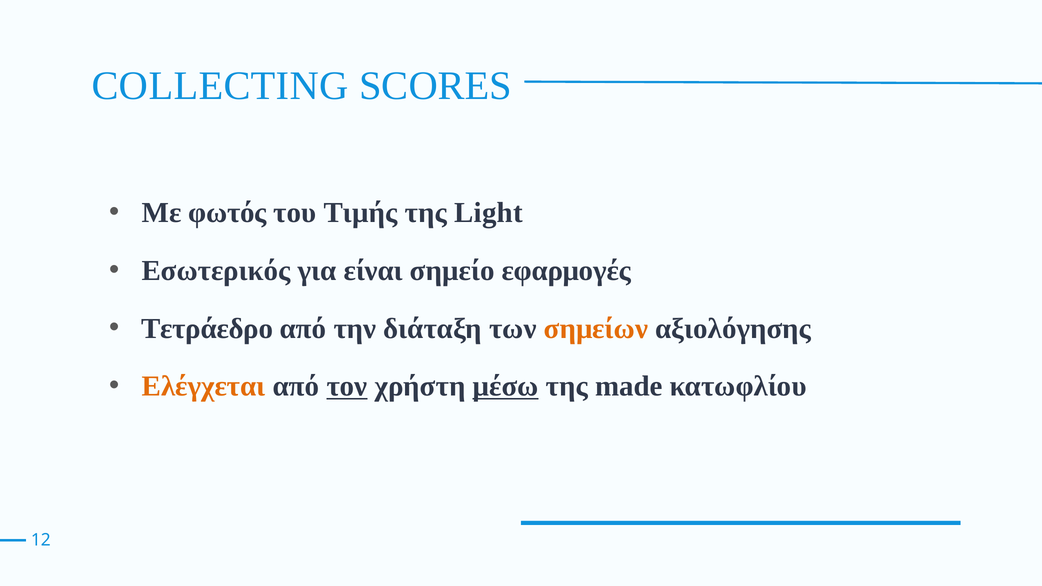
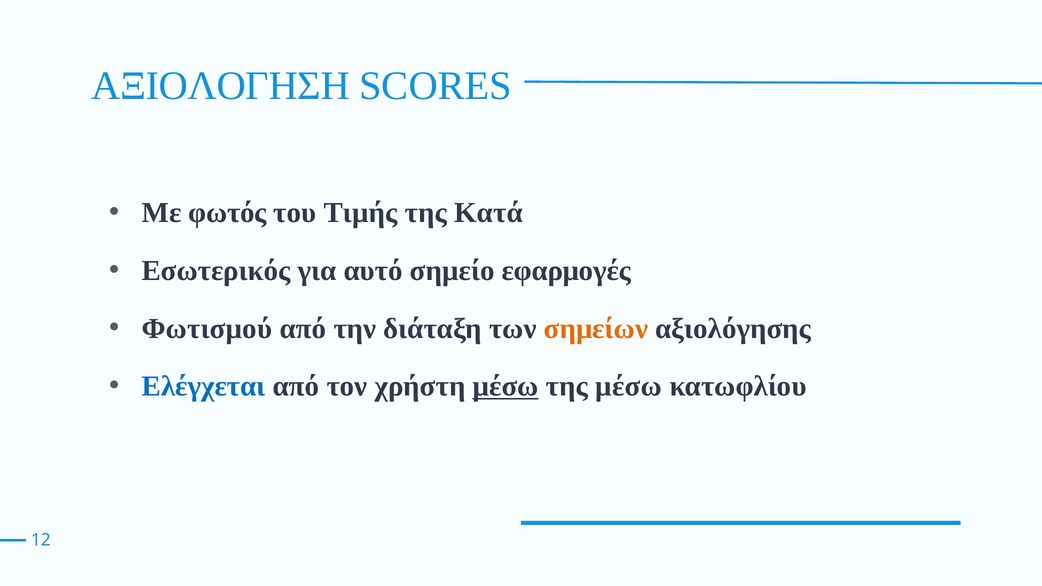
COLLECTING: COLLECTING -> ΑΞΙΟΛΟΓΗΣΗ
Light: Light -> Κατά
είναι: είναι -> αυτό
Τετράεδρο: Τετράεδρο -> Φωτισμού
Ελέγχεται colour: orange -> blue
τον underline: present -> none
της made: made -> μέσω
